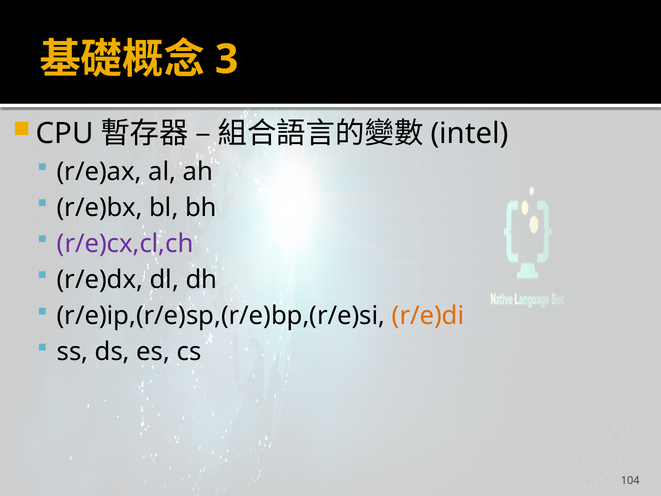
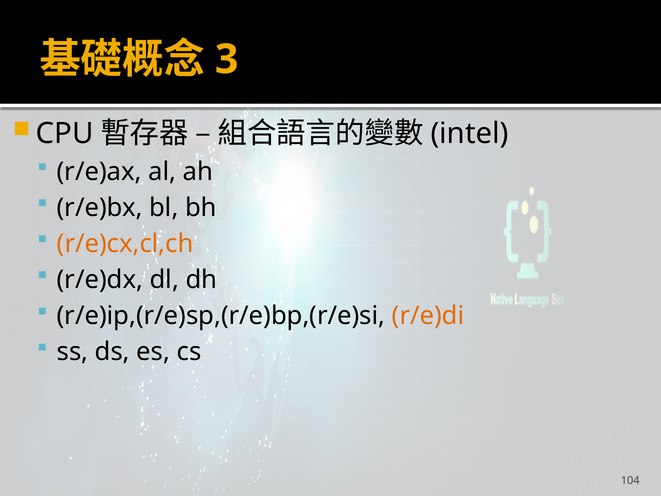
r/e)cx,cl,ch colour: purple -> orange
